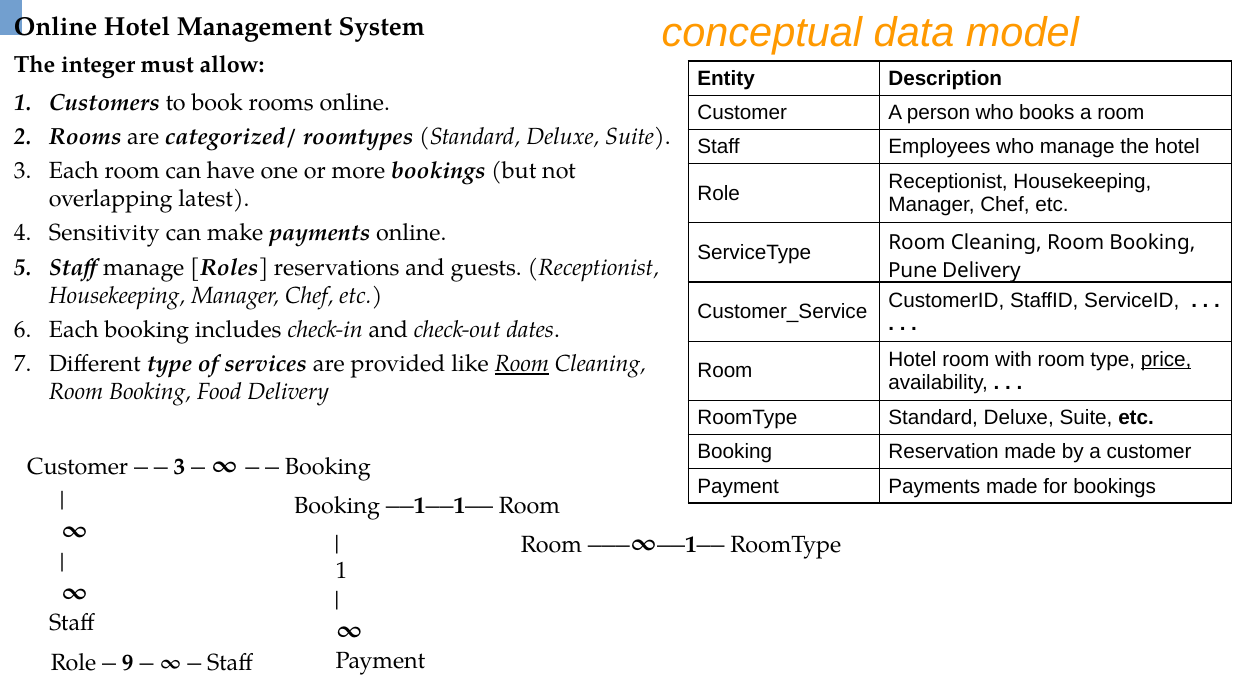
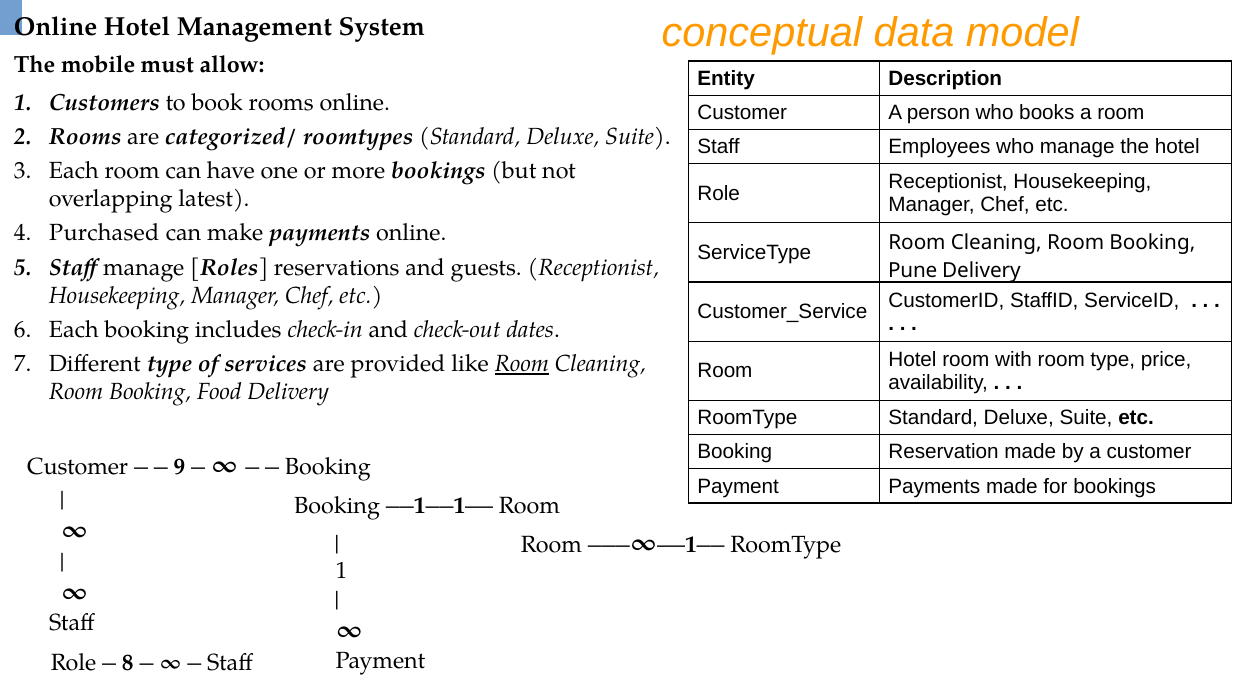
integer: integer -> mobile
Sensitivity: Sensitivity -> Purchased
price underline: present -> none
3 at (180, 467): 3 -> 9
9: 9 -> 8
